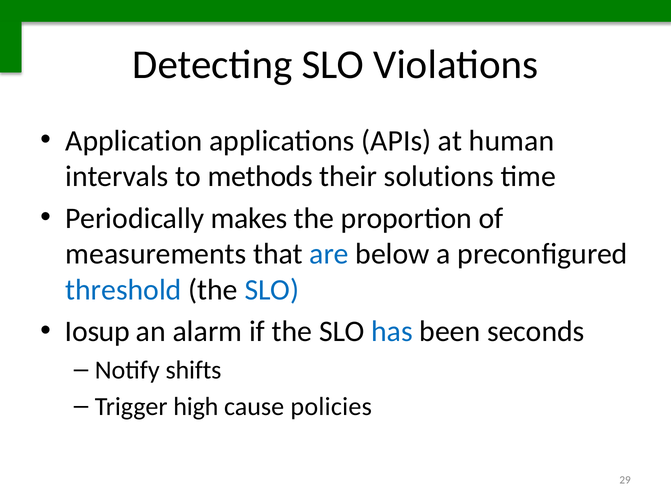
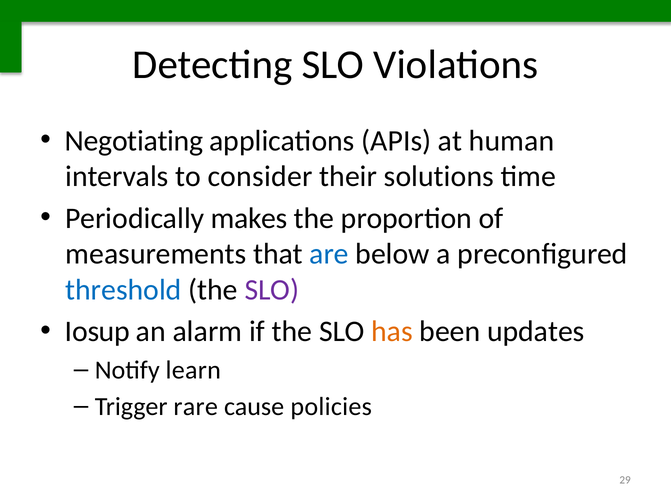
Application: Application -> Negotiating
methods: methods -> consider
SLO at (272, 290) colour: blue -> purple
has colour: blue -> orange
seconds: seconds -> updates
shifts: shifts -> learn
high: high -> rare
